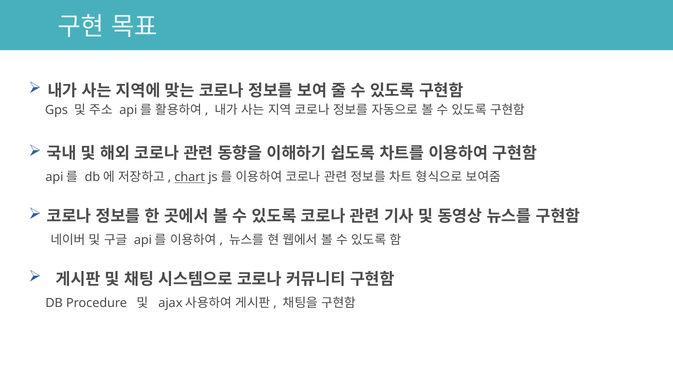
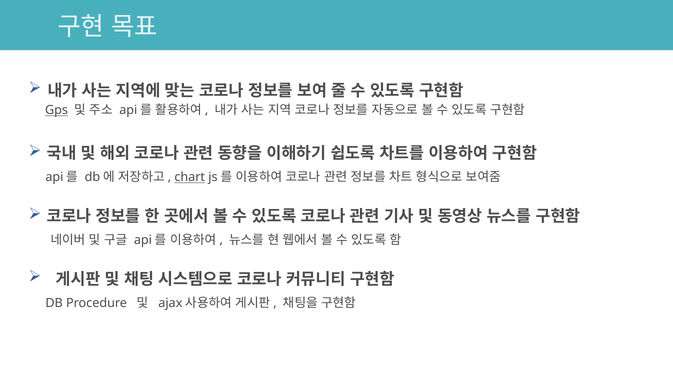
Gps underline: none -> present
